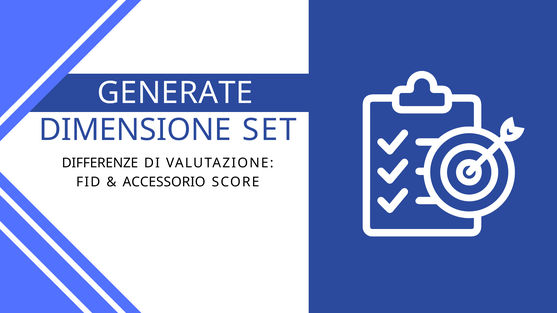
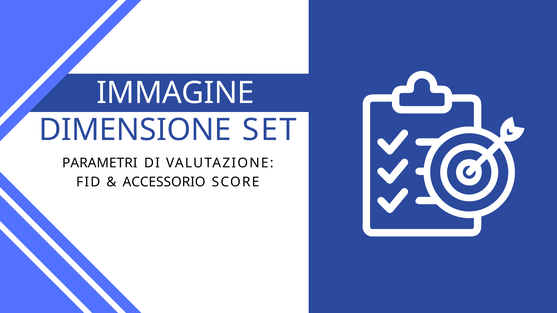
GENERATE: GENERATE -> IMMAGINE
DIFFERENZE: DIFFERENZE -> PARAMETRI
